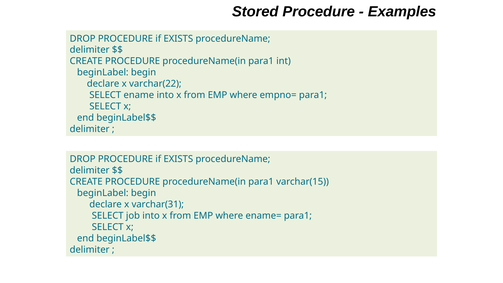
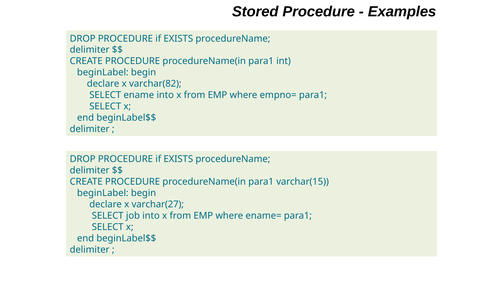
varchar(22: varchar(22 -> varchar(82
varchar(31: varchar(31 -> varchar(27
